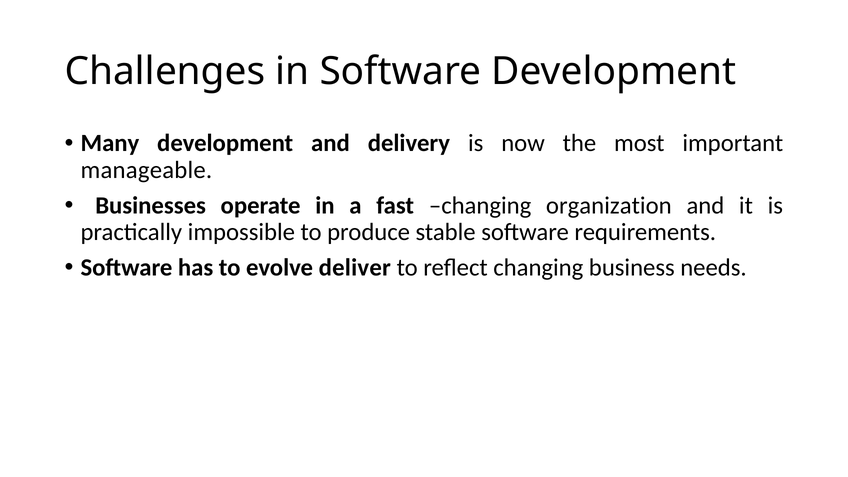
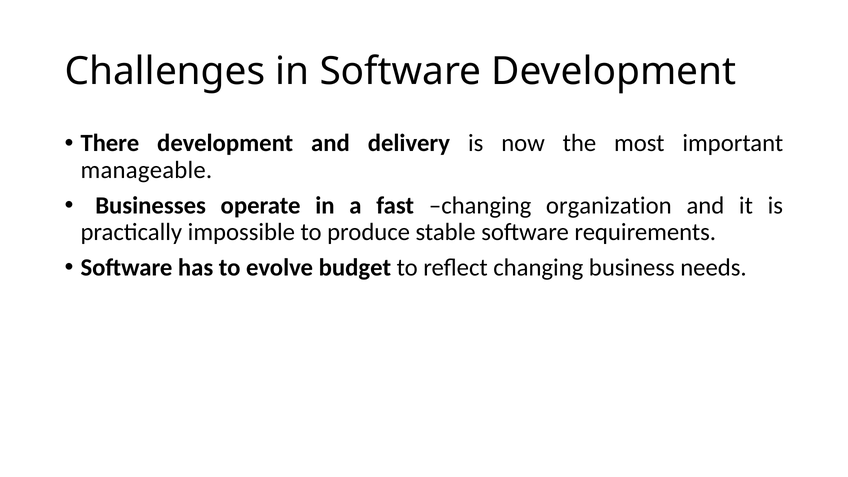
Many: Many -> There
deliver: deliver -> budget
